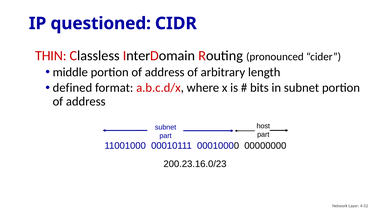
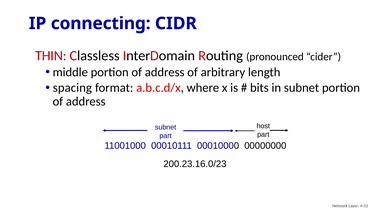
questioned: questioned -> connecting
defined: defined -> spacing
